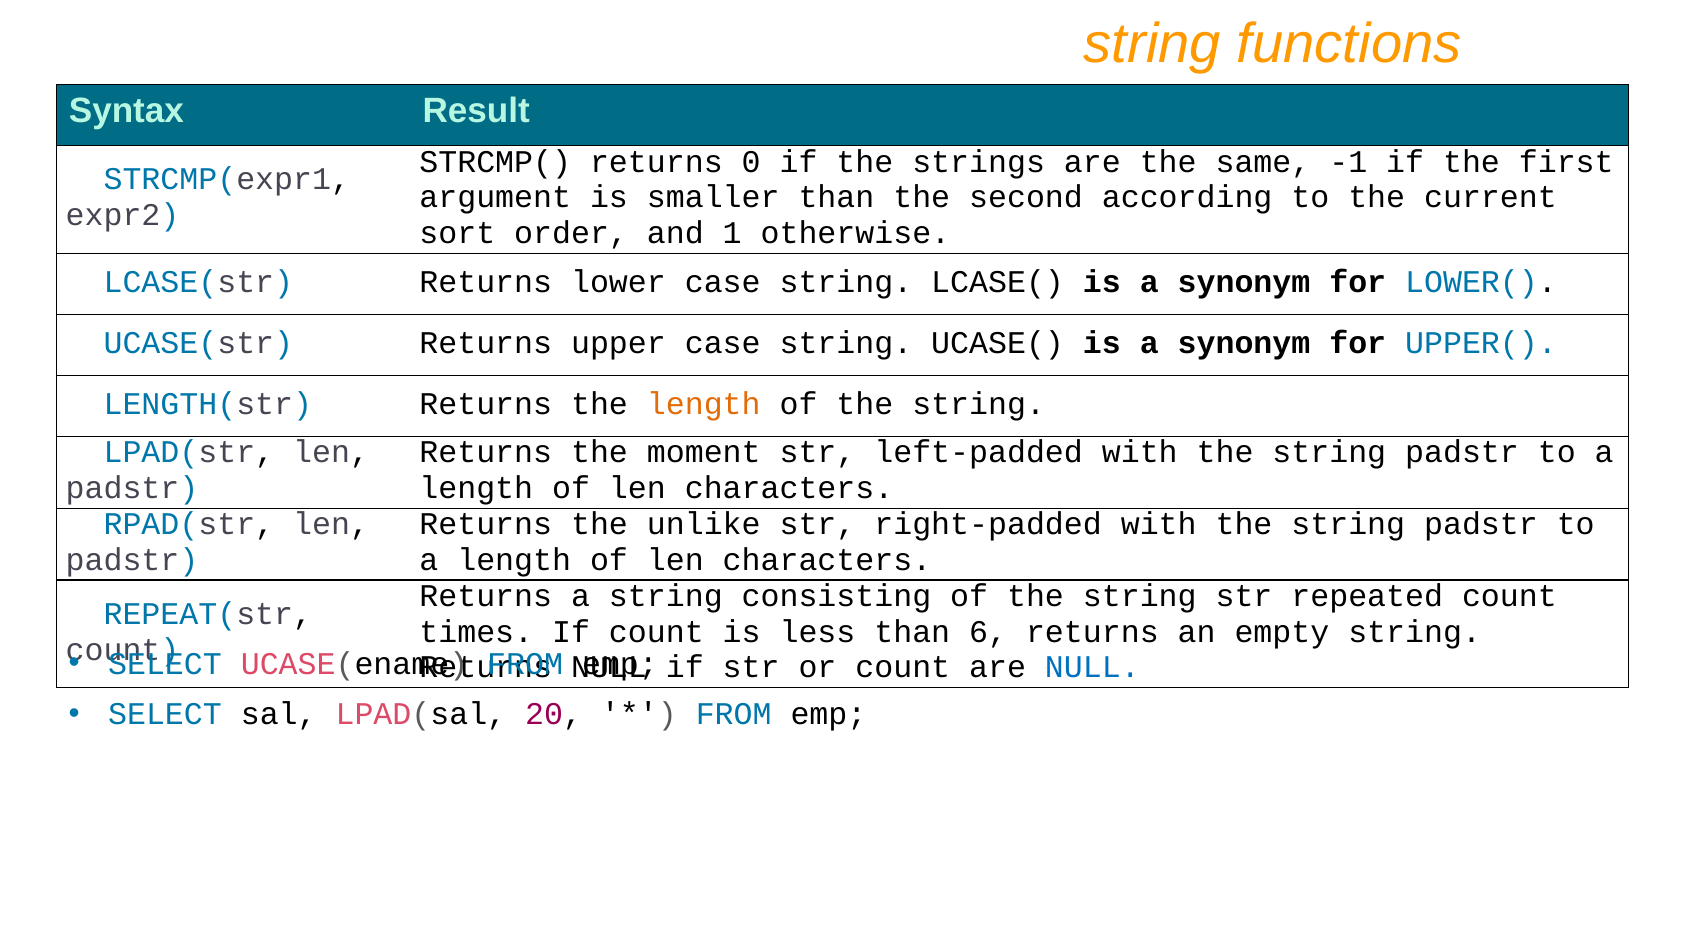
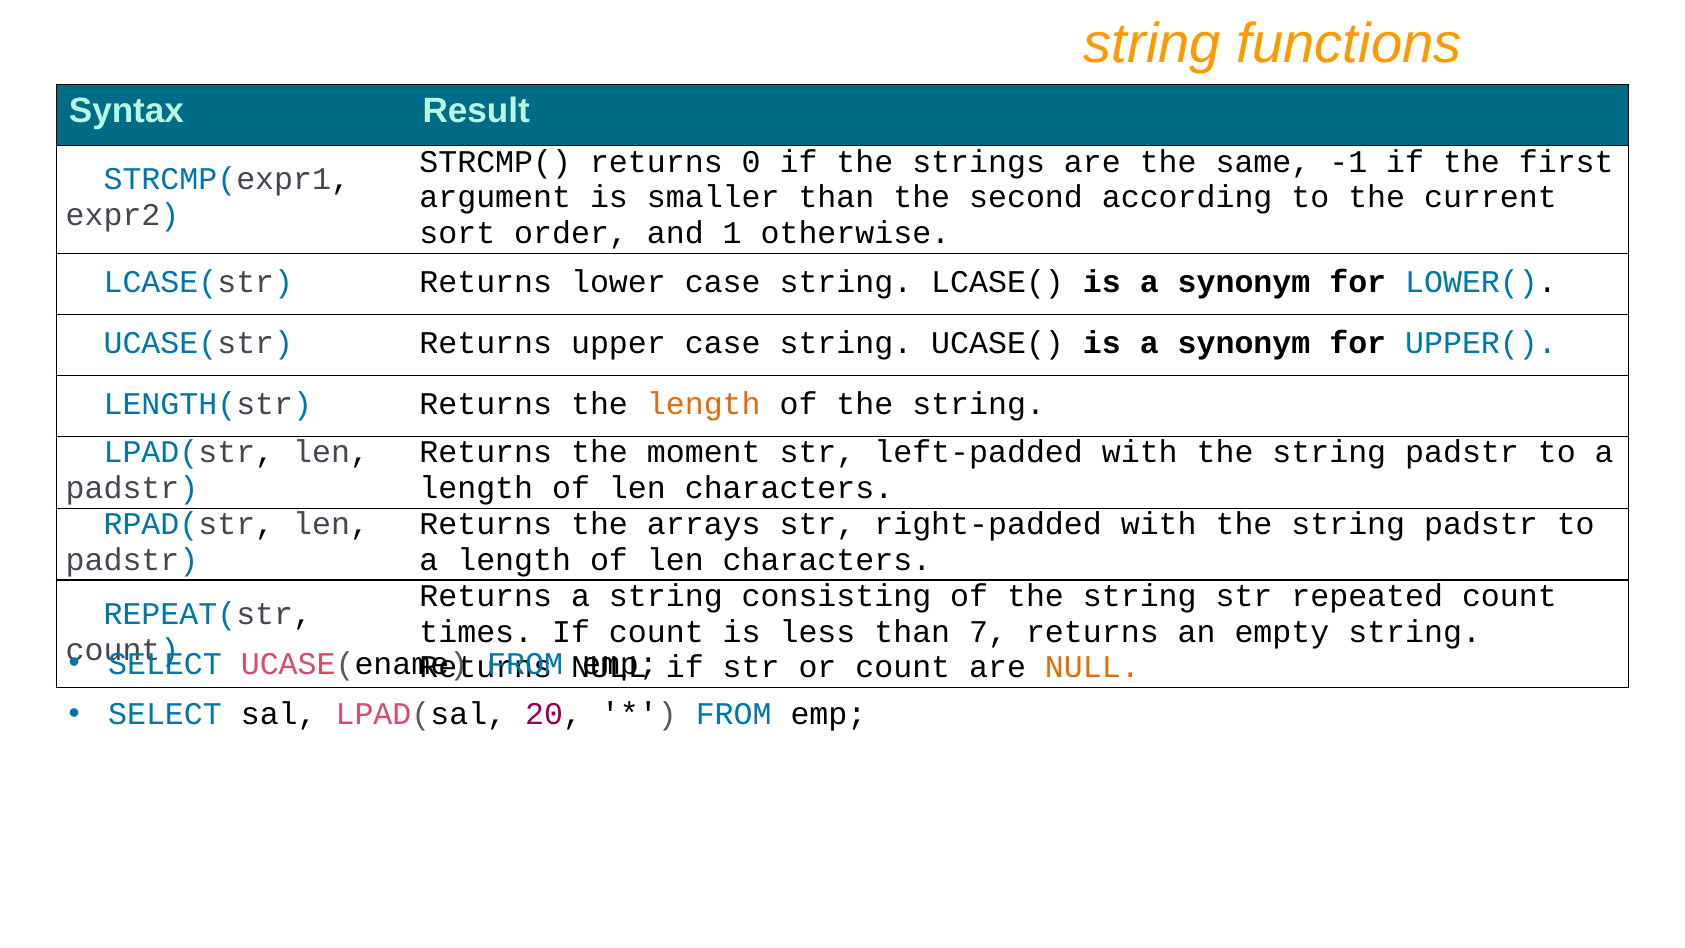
unlike: unlike -> arrays
6: 6 -> 7
NULL at (1092, 667) colour: blue -> orange
